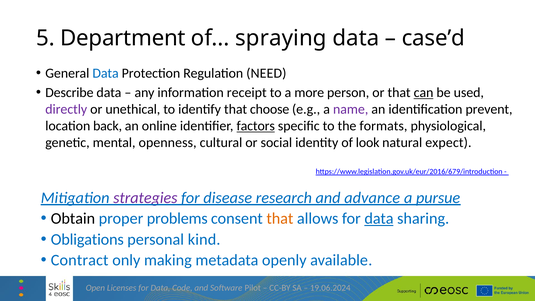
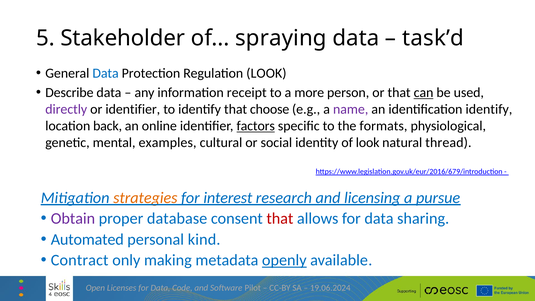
Department: Department -> Stakeholder
case’d: case’d -> task’d
Regulation NEED: NEED -> LOOK
or unethical: unethical -> identifier
identification prevent: prevent -> identify
openness: openness -> examples
expect: expect -> thread
strategies colour: purple -> orange
disease: disease -> interest
advance: advance -> licensing
Obtain colour: black -> purple
problems: problems -> database
that at (280, 219) colour: orange -> red
data at (379, 219) underline: present -> none
Obligations: Obligations -> Automated
openly underline: none -> present
